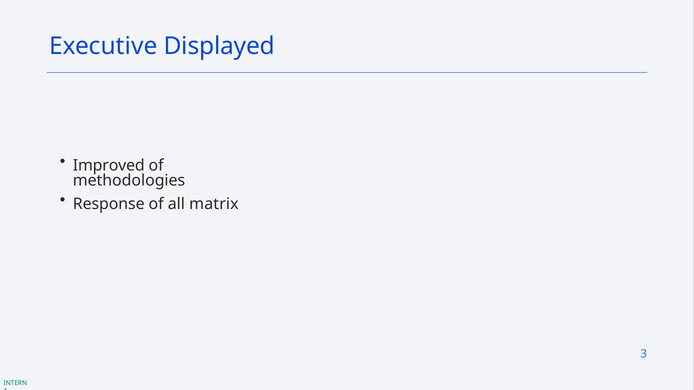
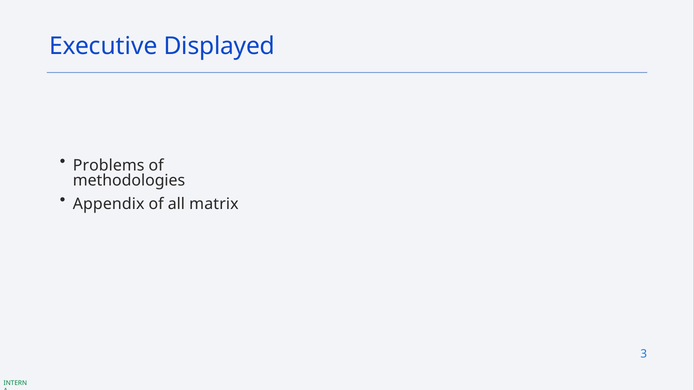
Improved: Improved -> Problems
Response: Response -> Appendix
